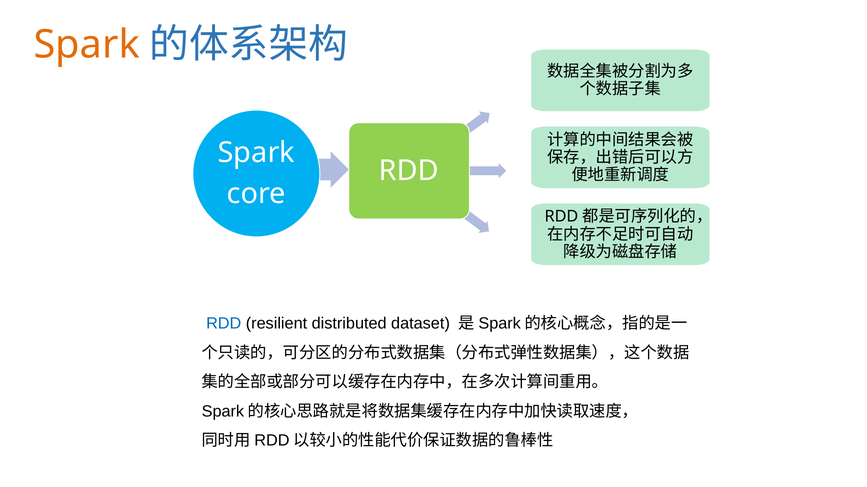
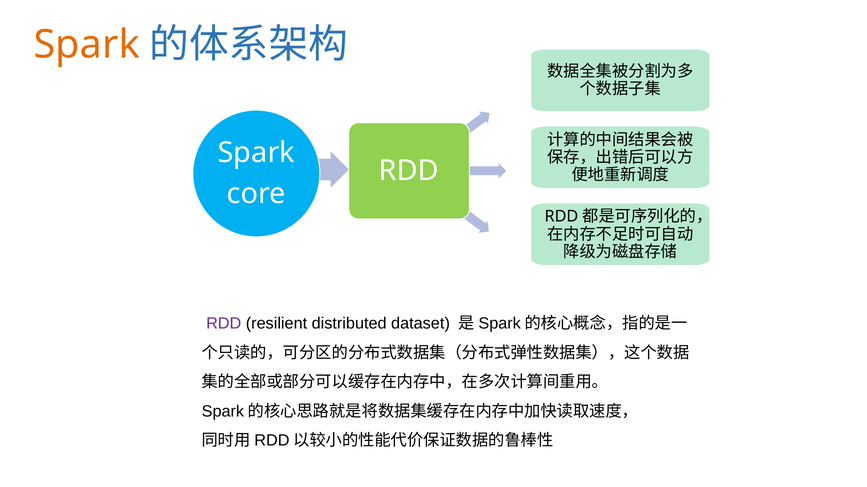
RDD at (224, 324) colour: blue -> purple
